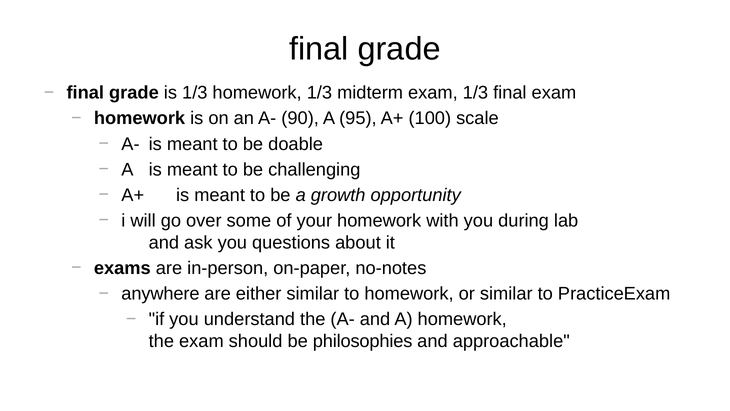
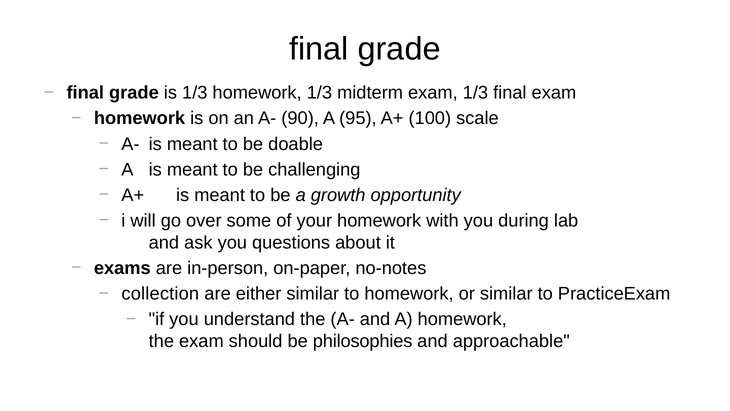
anywhere: anywhere -> collection
